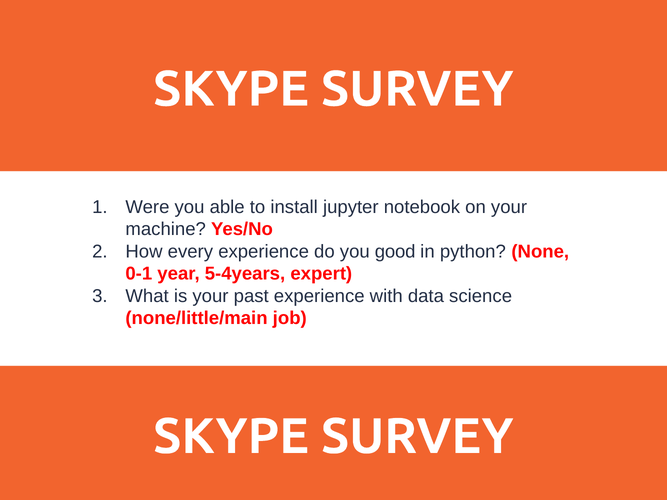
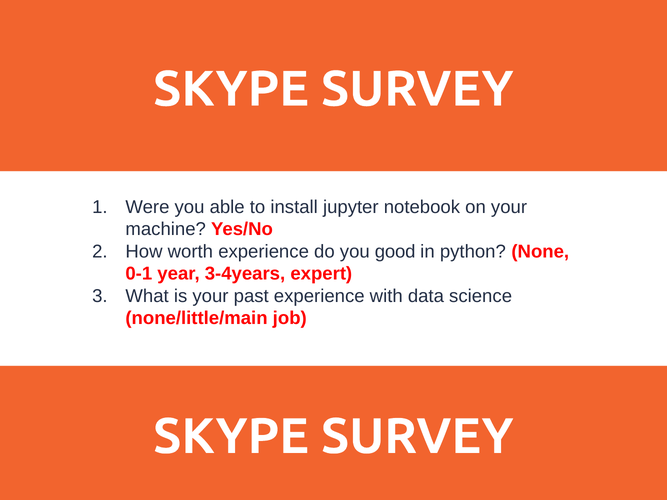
every: every -> worth
5-4years: 5-4years -> 3-4years
